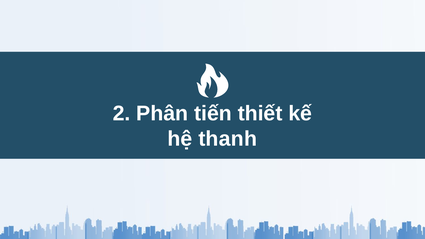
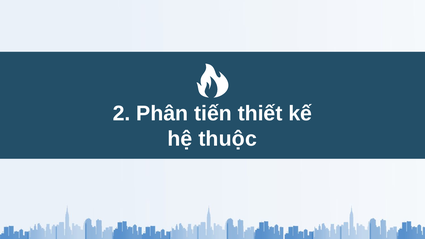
thanh: thanh -> thuộc
